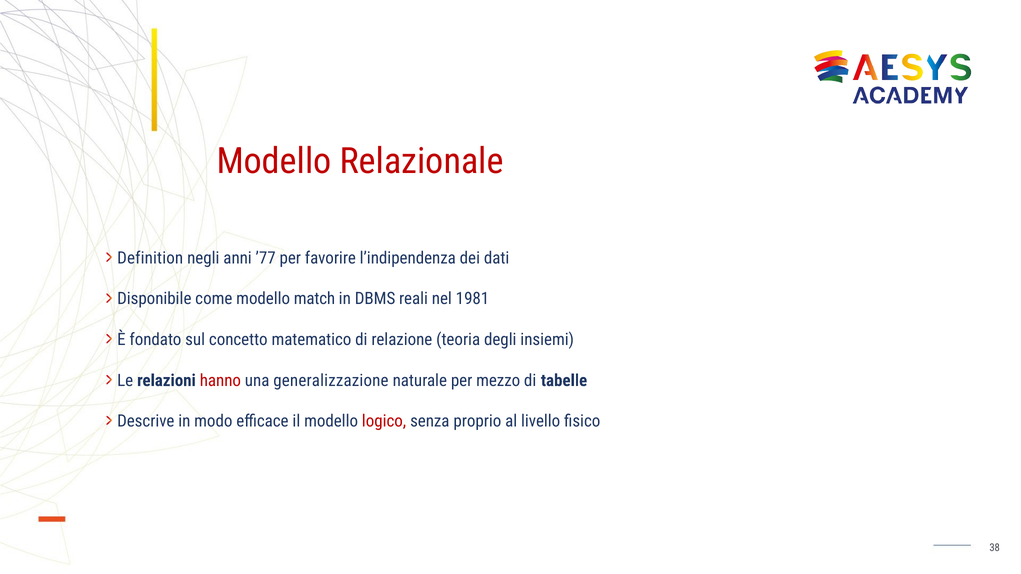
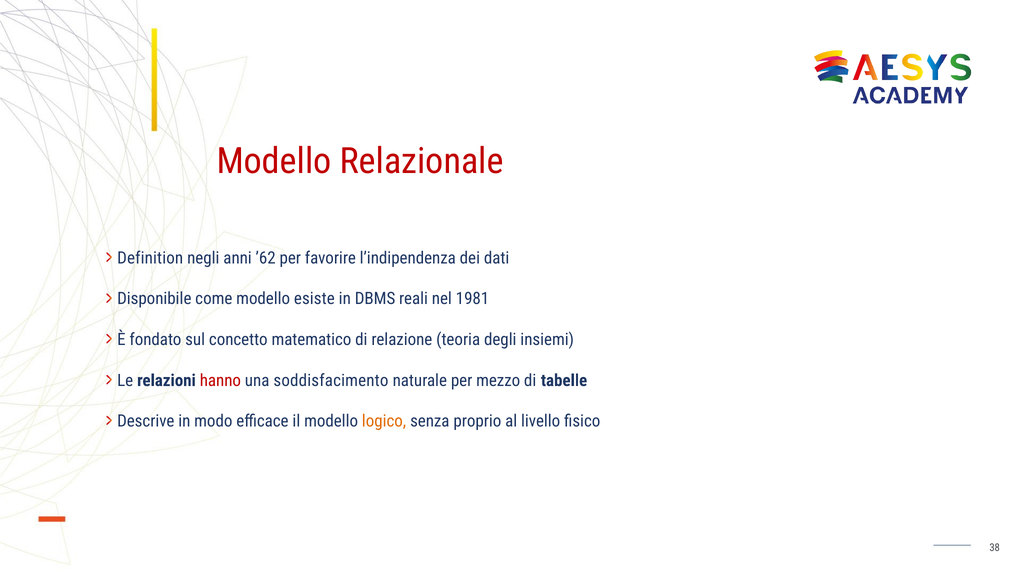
’77: ’77 -> ’62
match: match -> esiste
generalizzazione: generalizzazione -> soddisfacimento
logico colour: red -> orange
